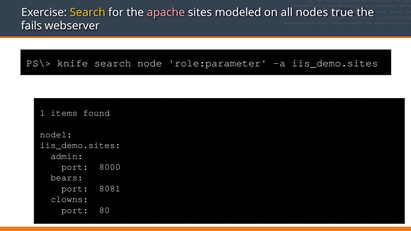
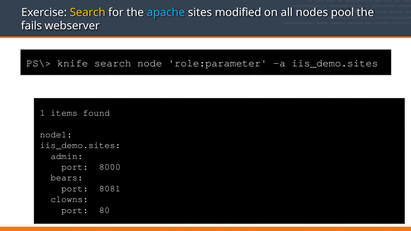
apache colour: pink -> light blue
modeled: modeled -> modified
true: true -> pool
